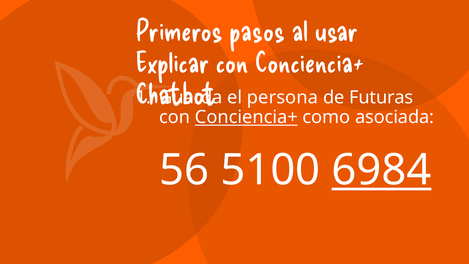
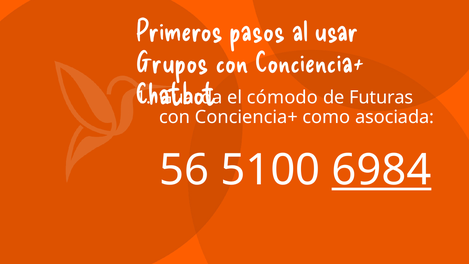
Explicar: Explicar -> Grupos
persona: persona -> cómodo
Conciencia+ at (246, 117) underline: present -> none
